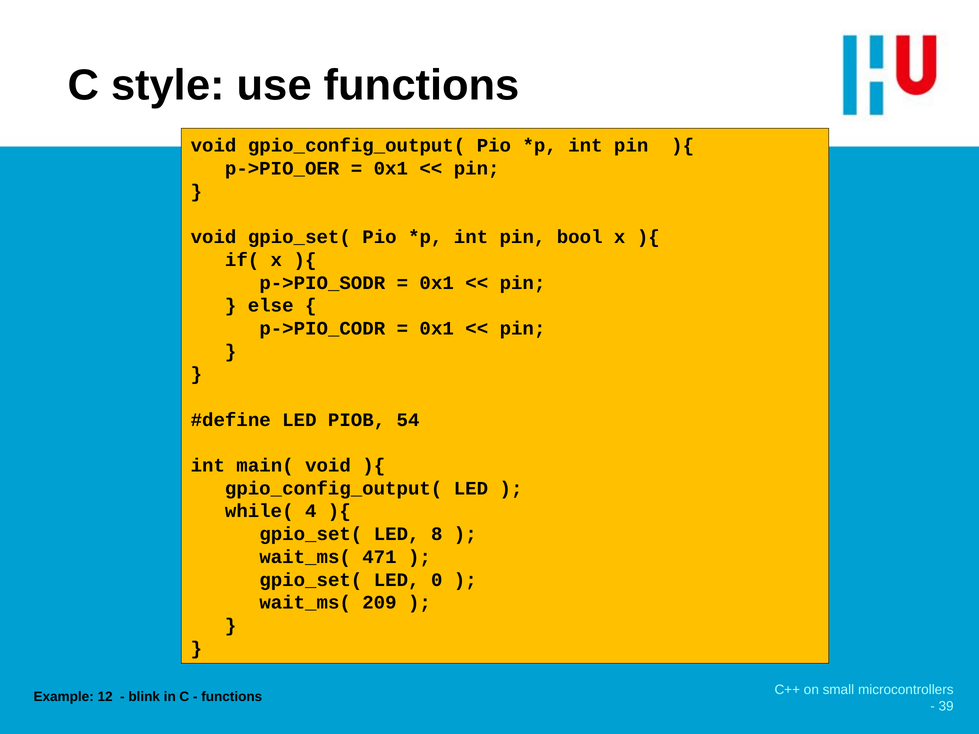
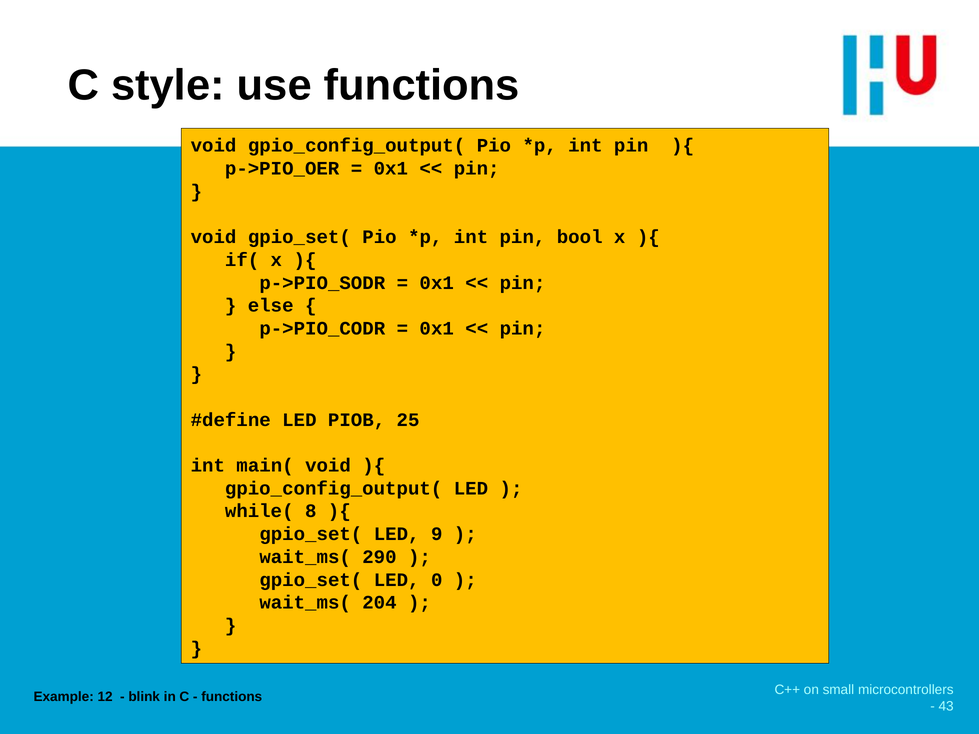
54: 54 -> 25
4: 4 -> 8
8: 8 -> 9
471: 471 -> 290
209: 209 -> 204
39: 39 -> 43
